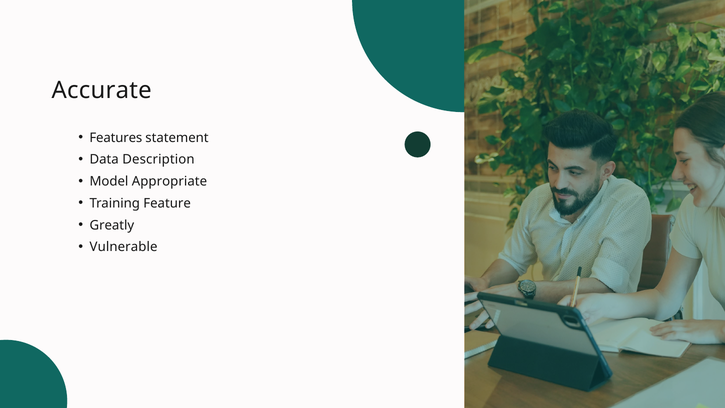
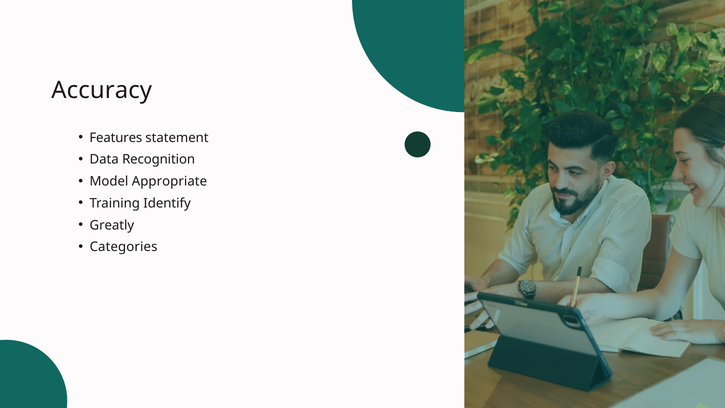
Accurate: Accurate -> Accuracy
Description: Description -> Recognition
Feature: Feature -> Identify
Vulnerable: Vulnerable -> Categories
